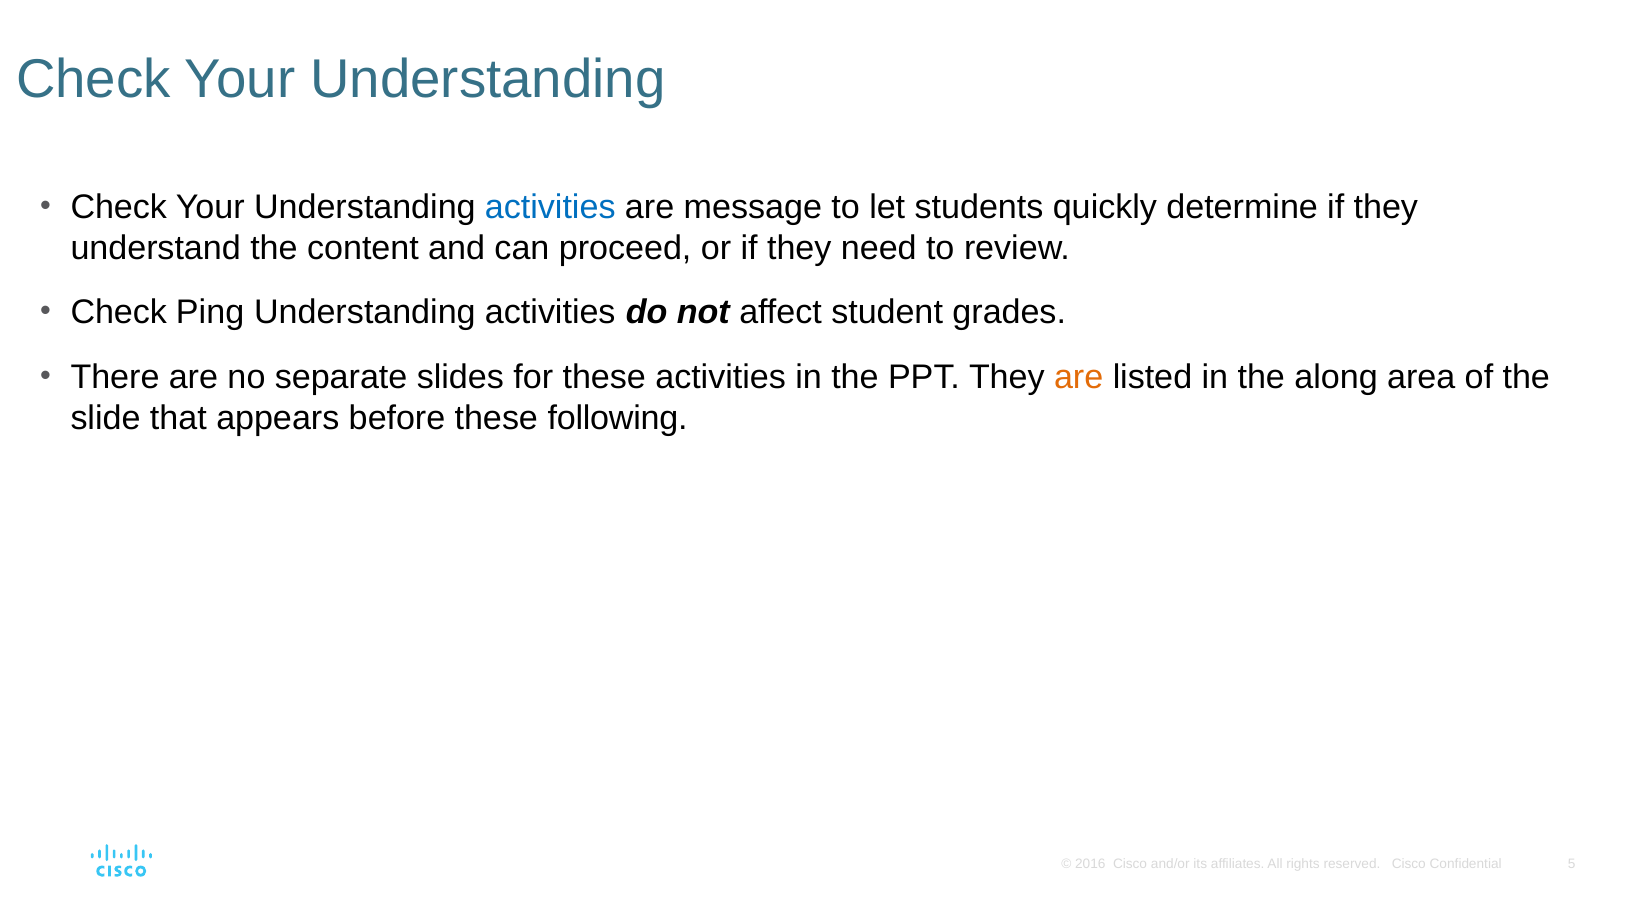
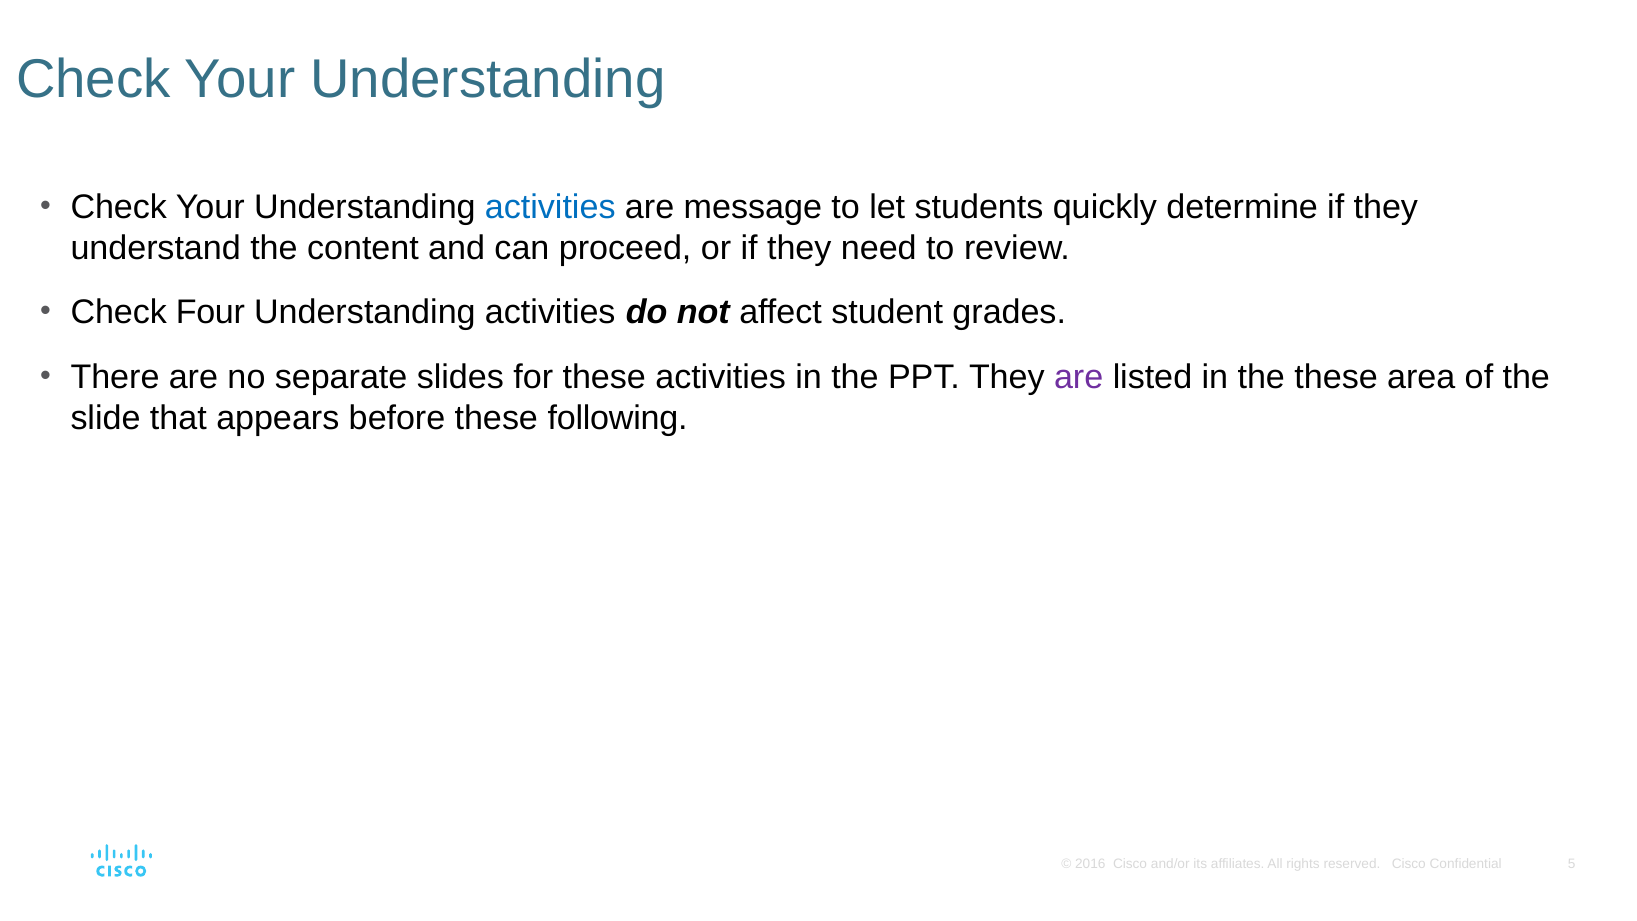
Ping: Ping -> Four
are at (1079, 378) colour: orange -> purple
the along: along -> these
